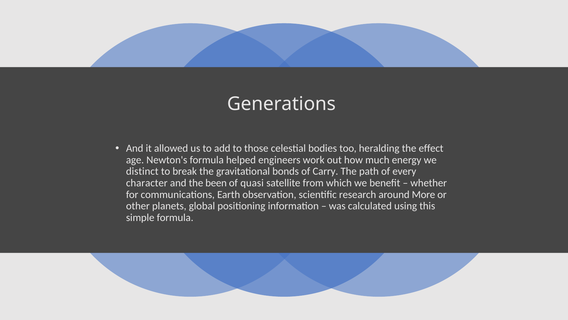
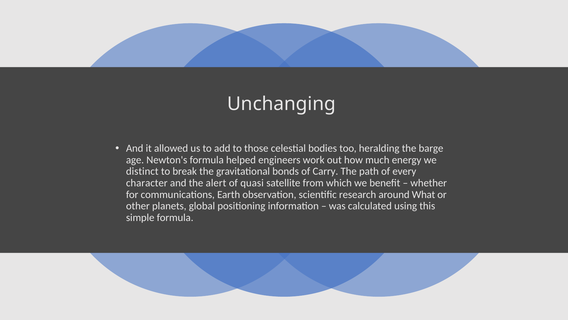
Generations: Generations -> Unchanging
effect: effect -> barge
been: been -> alert
More: More -> What
